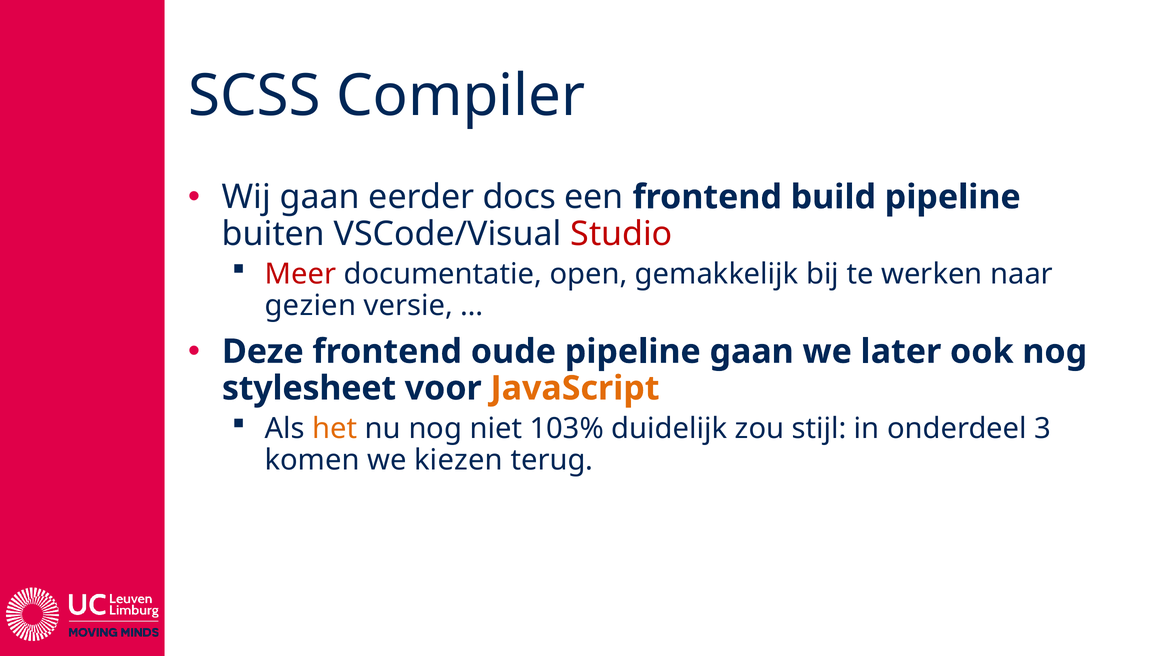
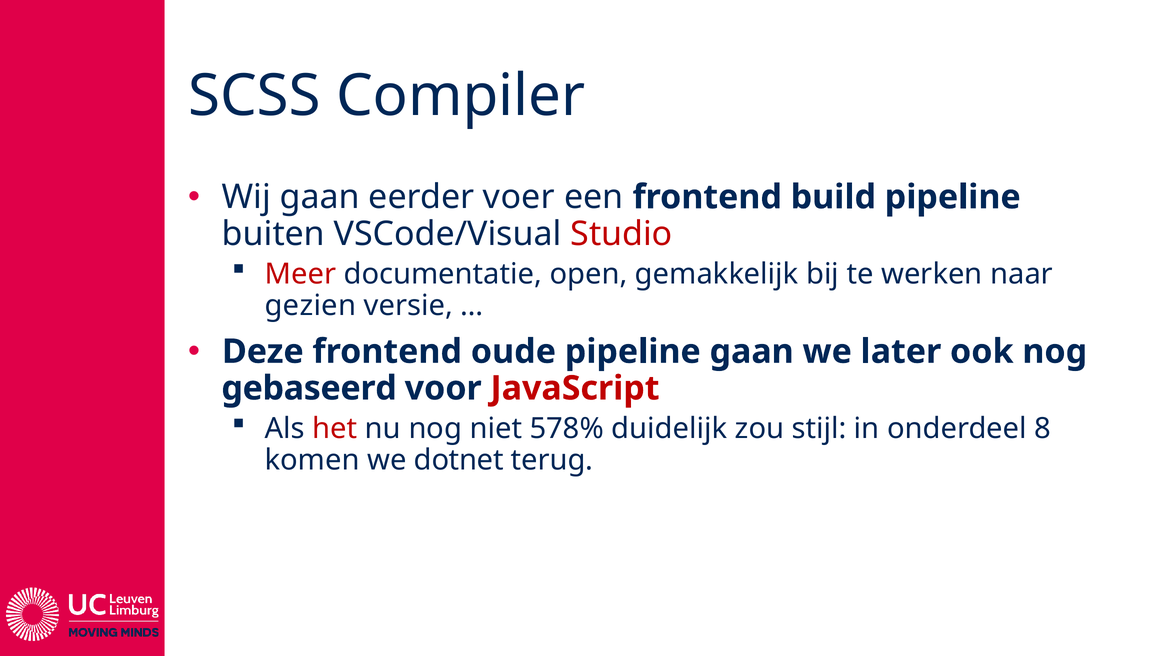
docs: docs -> voer
stylesheet: stylesheet -> gebaseerd
JavaScript colour: orange -> red
het colour: orange -> red
103%: 103% -> 578%
3: 3 -> 8
kiezen: kiezen -> dotnet
